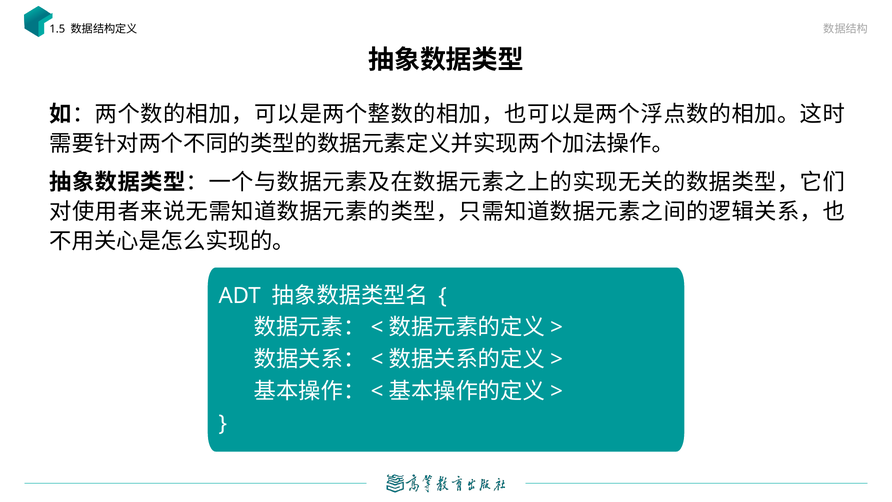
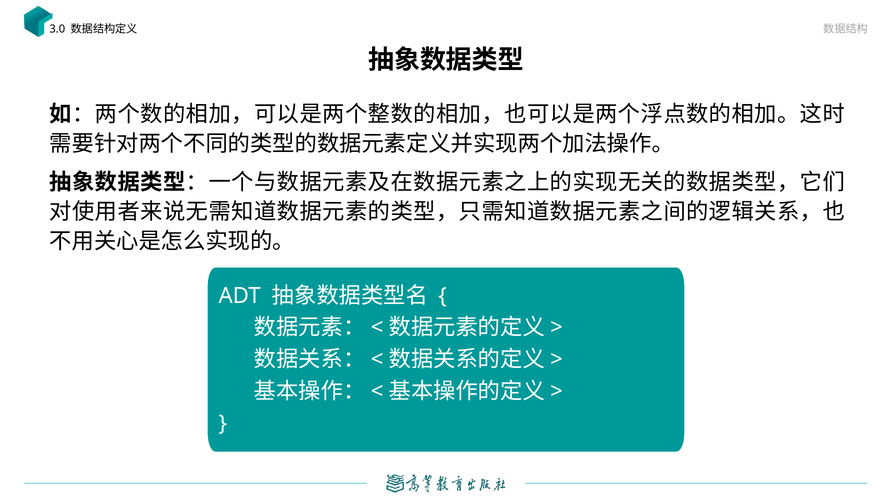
1.5: 1.5 -> 3.0
